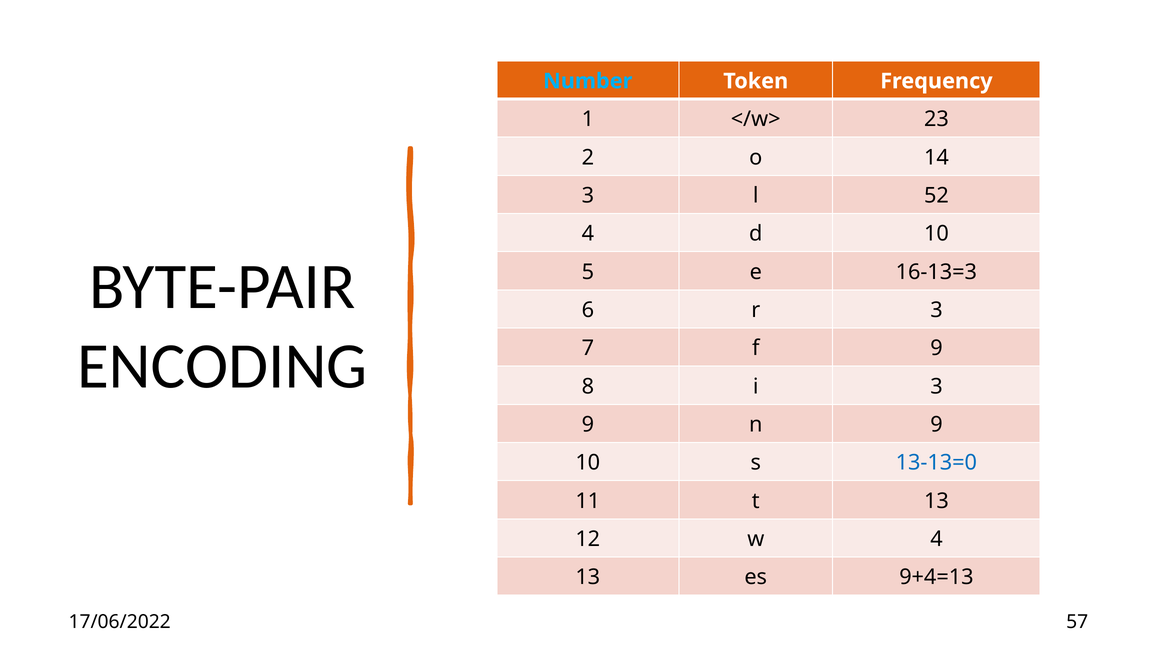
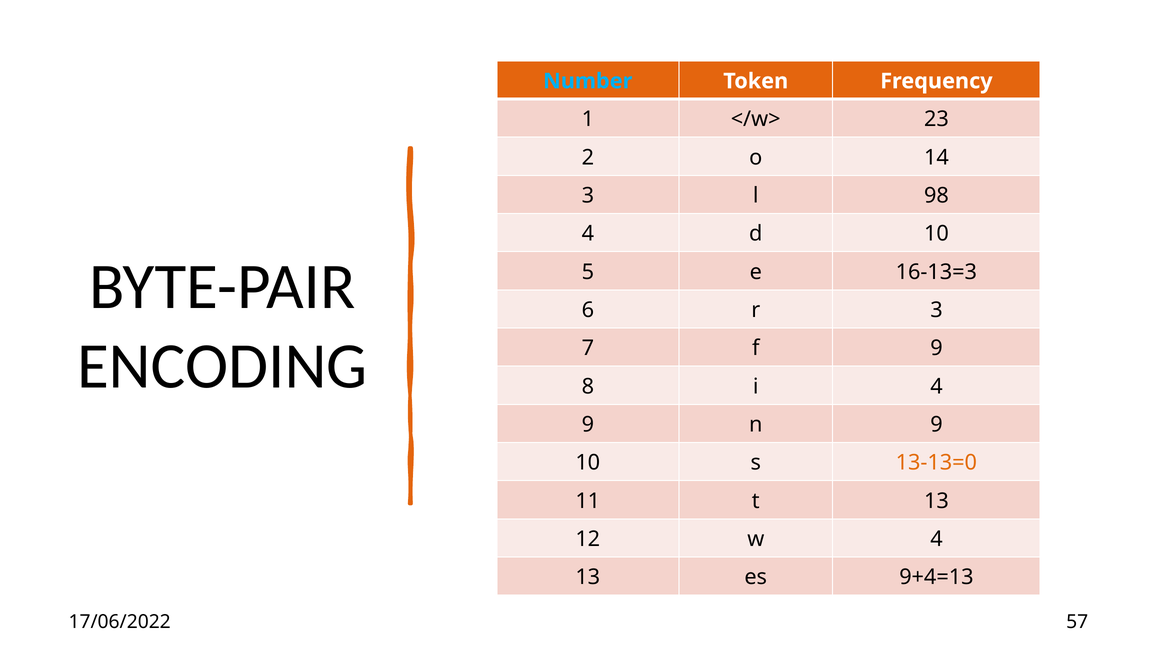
52: 52 -> 98
i 3: 3 -> 4
13-13=0 colour: blue -> orange
